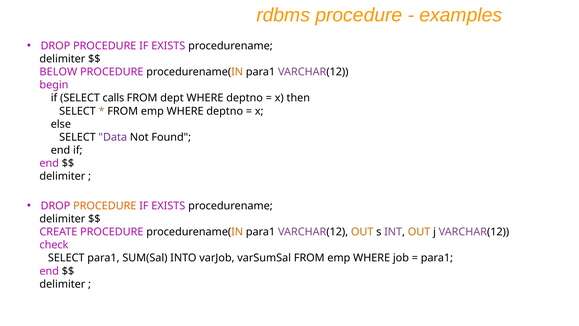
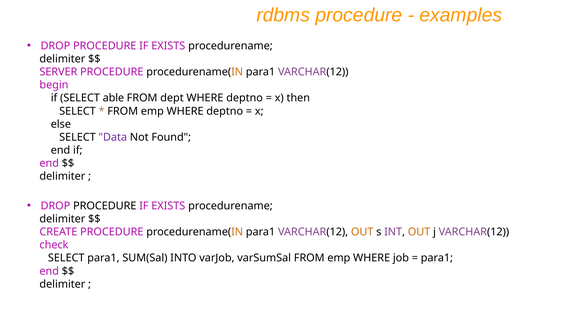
BELOW: BELOW -> SERVER
calls: calls -> able
PROCEDURE at (105, 206) colour: orange -> black
